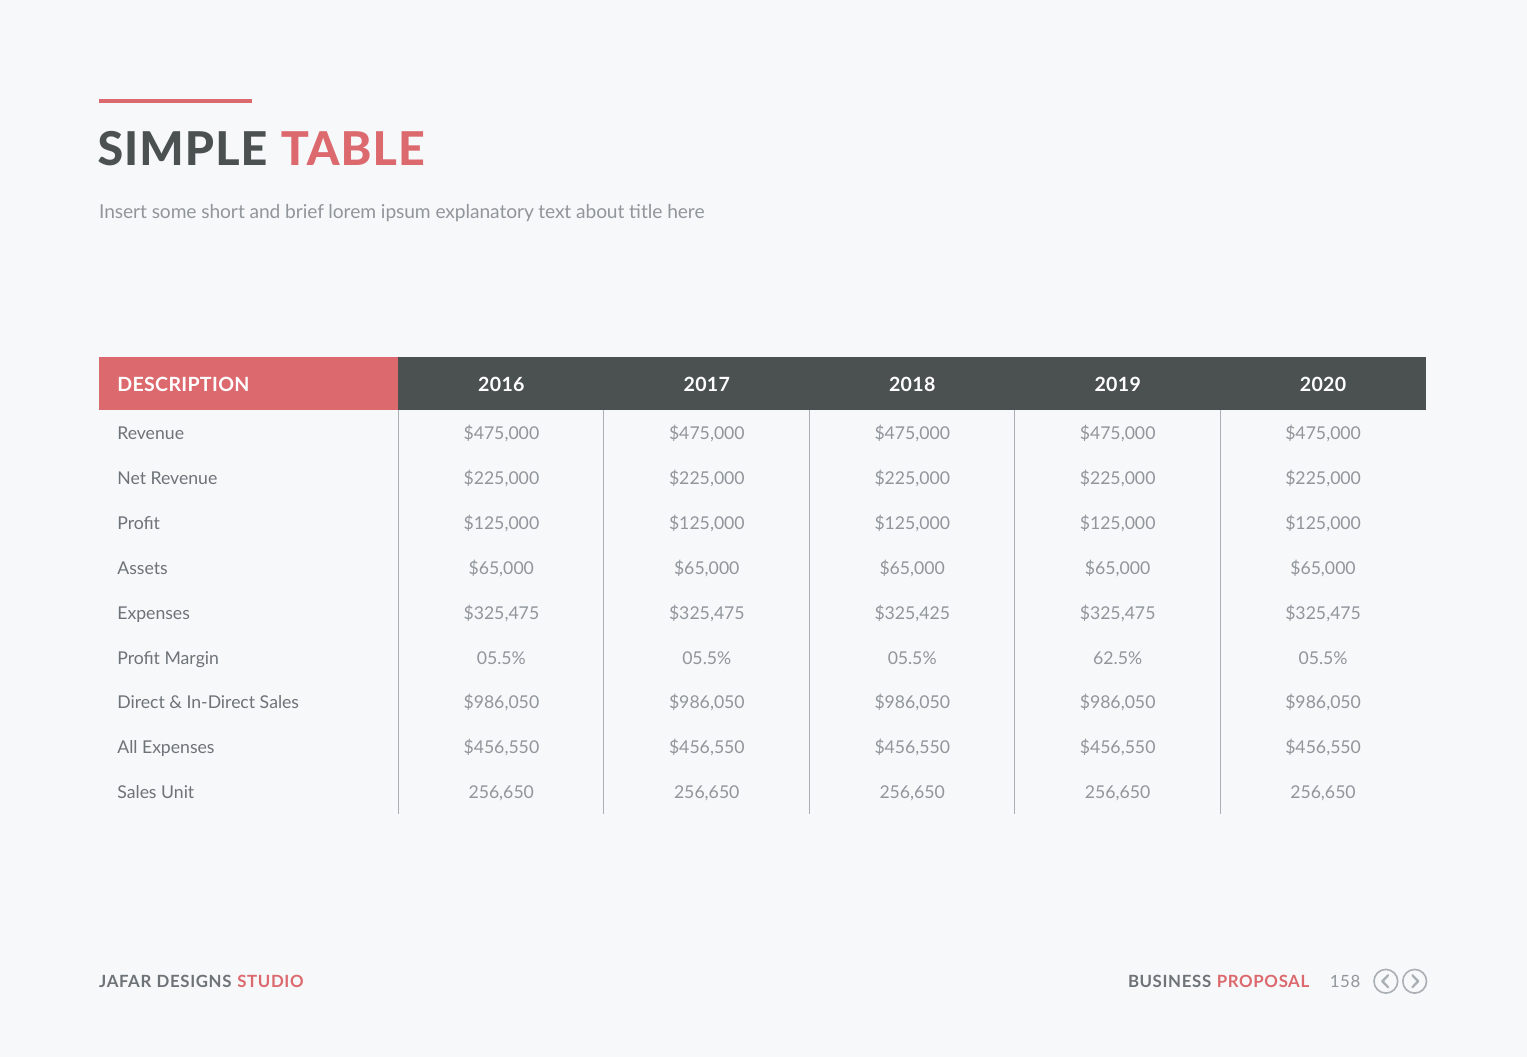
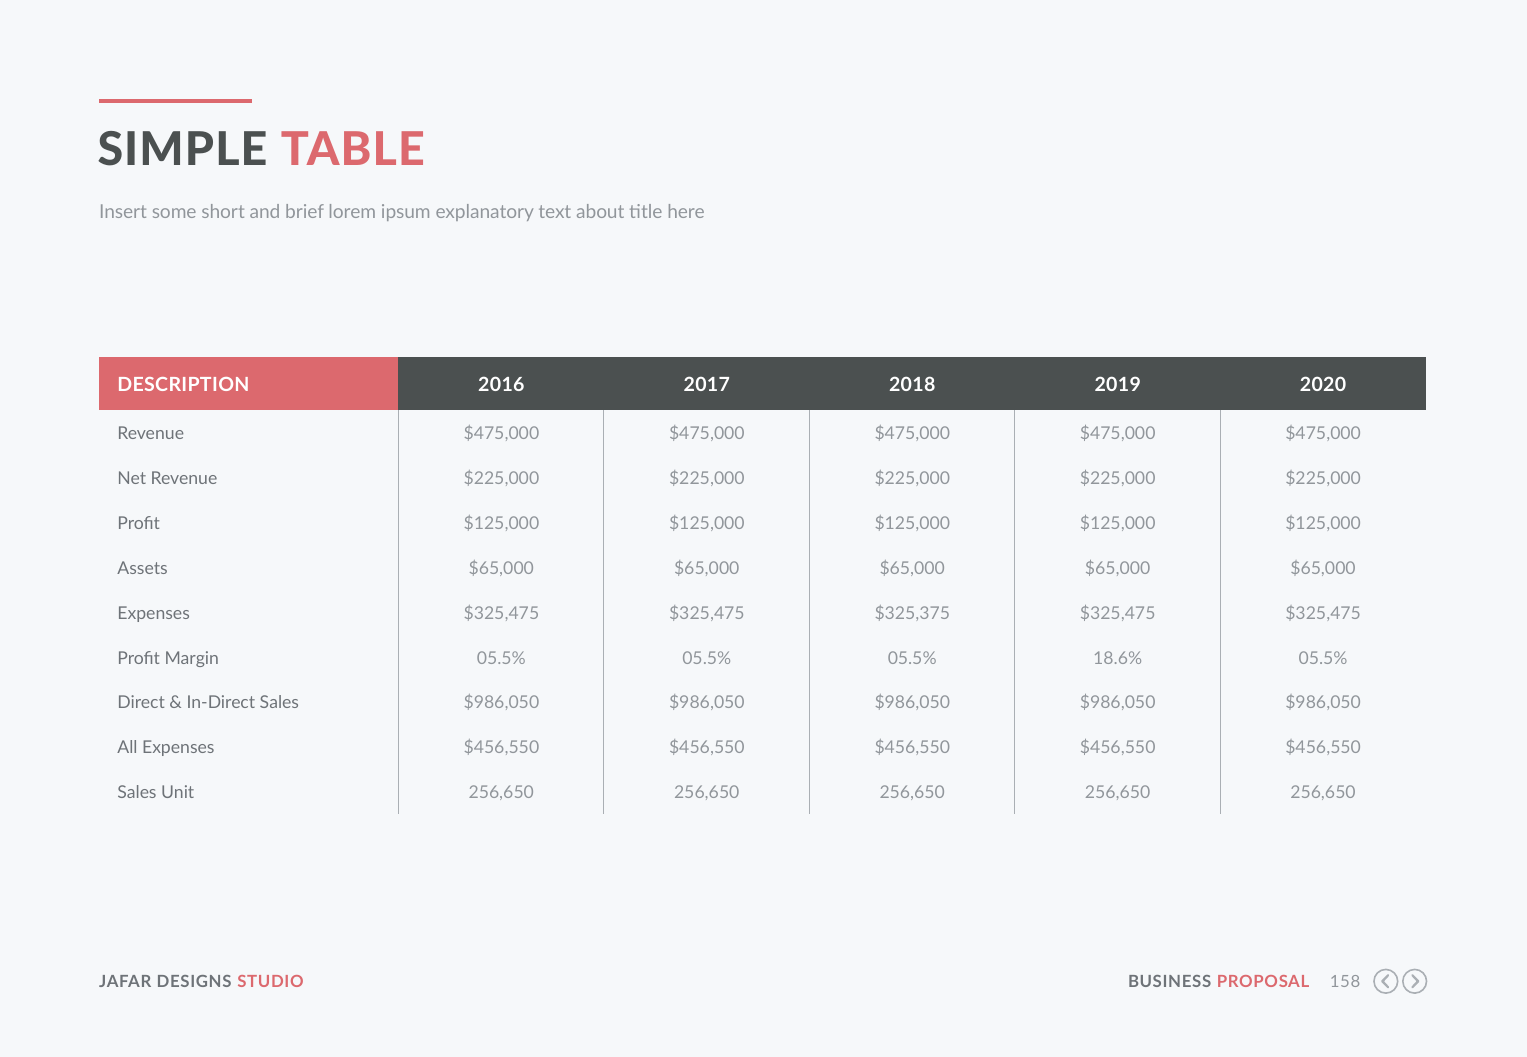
$325,425: $325,425 -> $325,375
62.5%: 62.5% -> 18.6%
